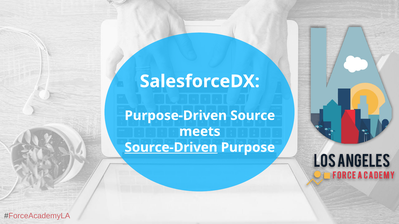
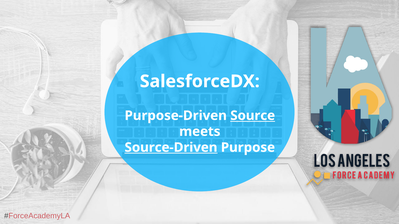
Source underline: none -> present
